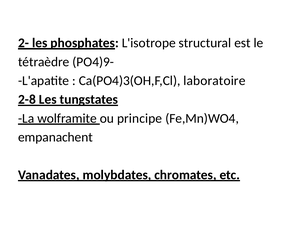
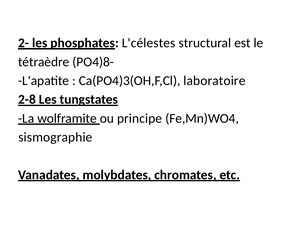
L'isotrope: L'isotrope -> L'célestes
PO4)9-: PO4)9- -> PO4)8-
empanachent: empanachent -> sismographie
